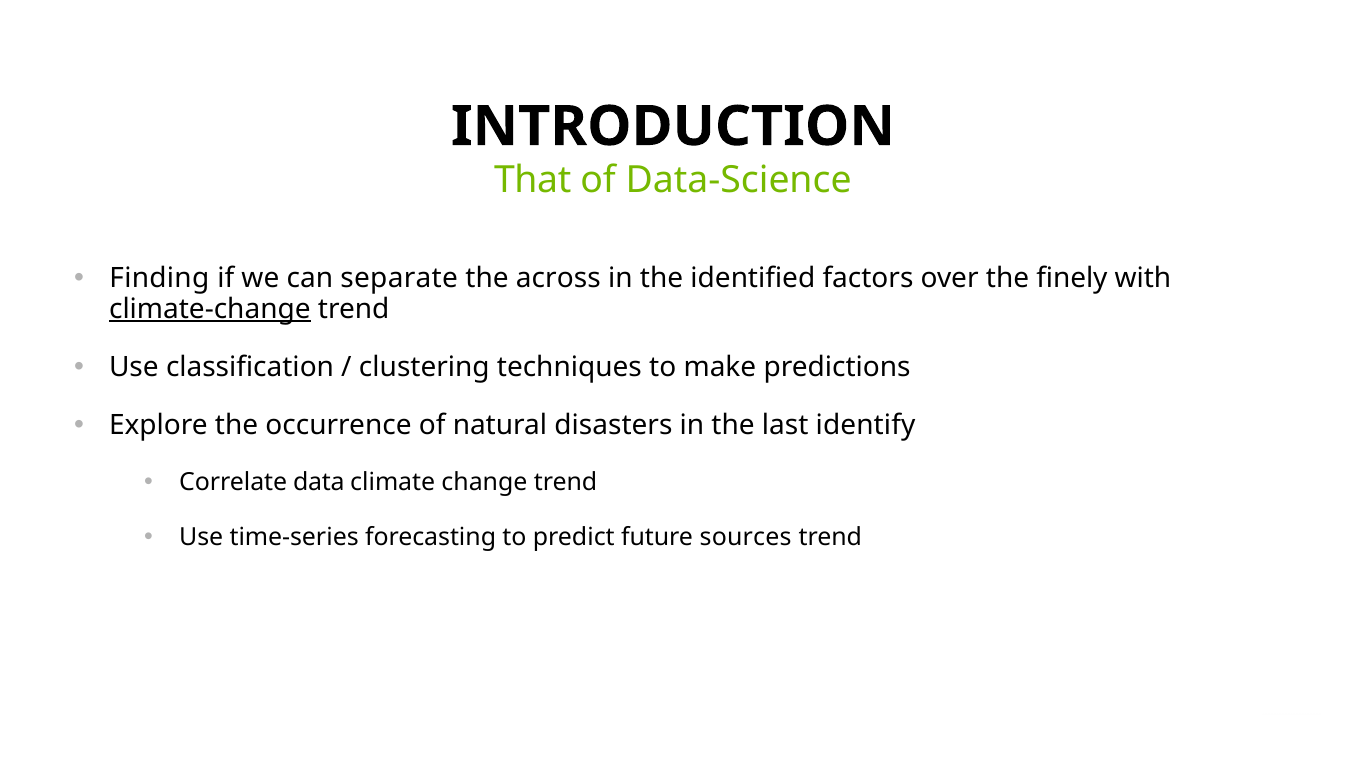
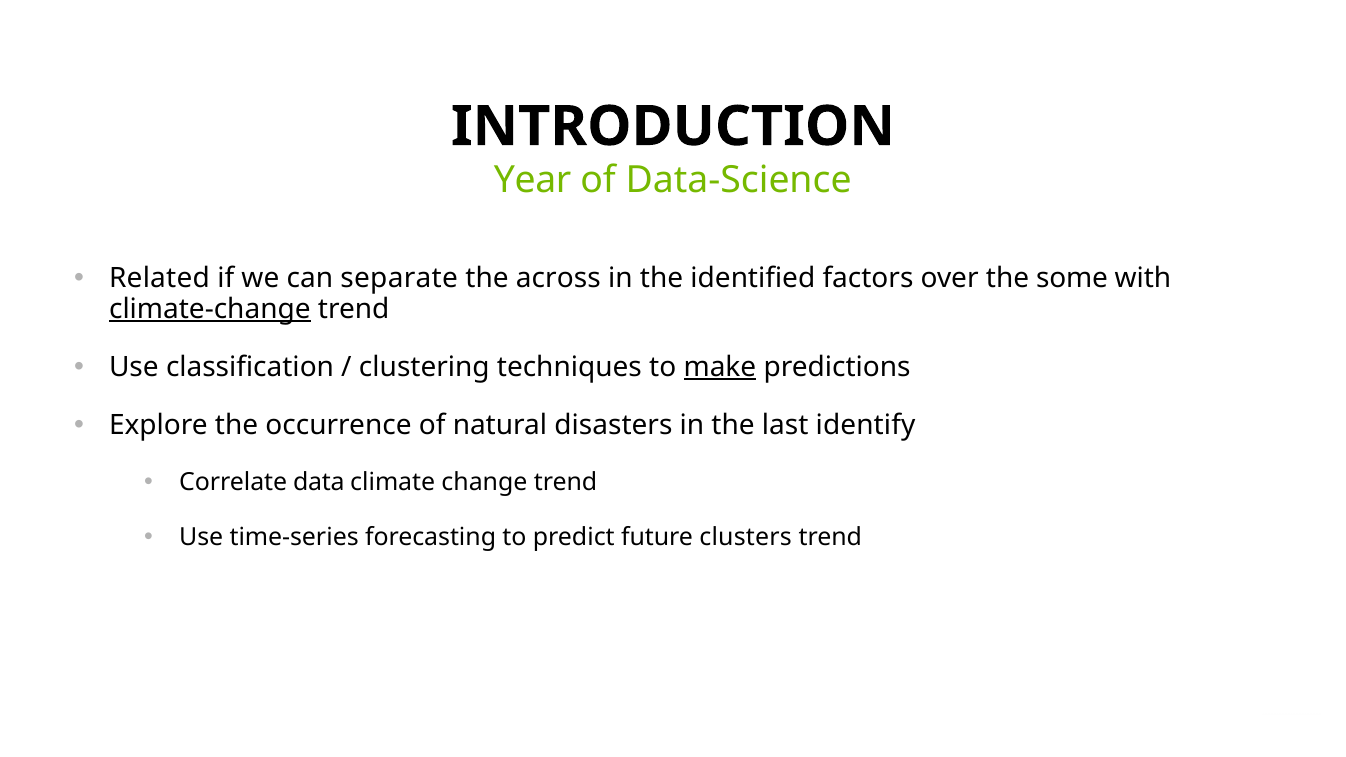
That: That -> Year
Finding: Finding -> Related
finely: finely -> some
make underline: none -> present
sources: sources -> clusters
